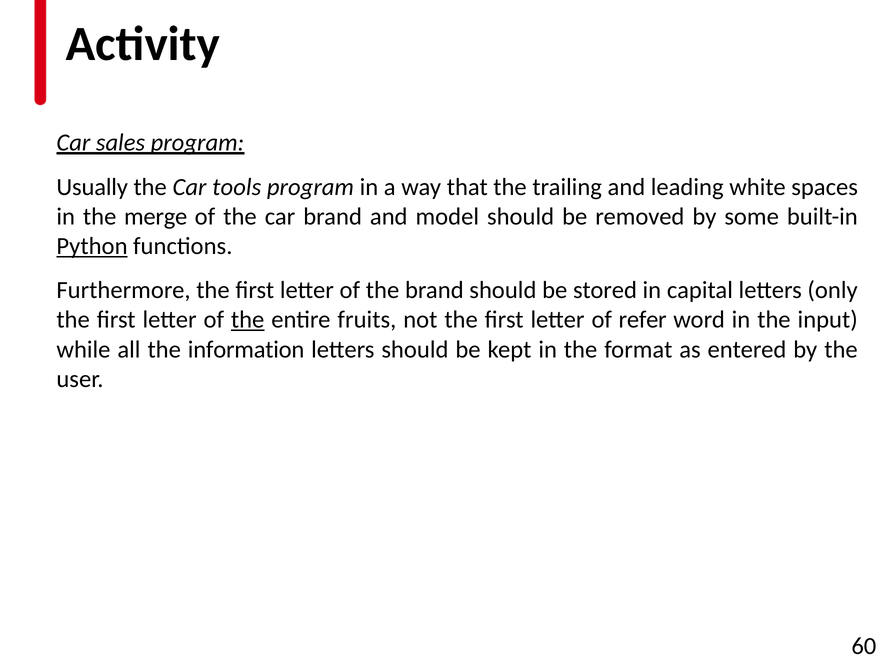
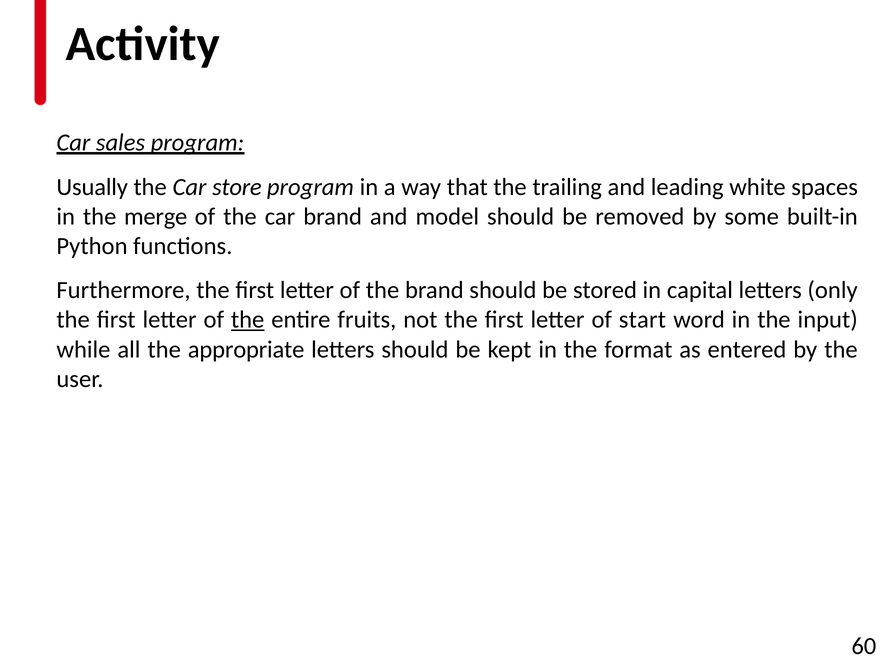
tools: tools -> store
Python underline: present -> none
refer: refer -> start
information: information -> appropriate
